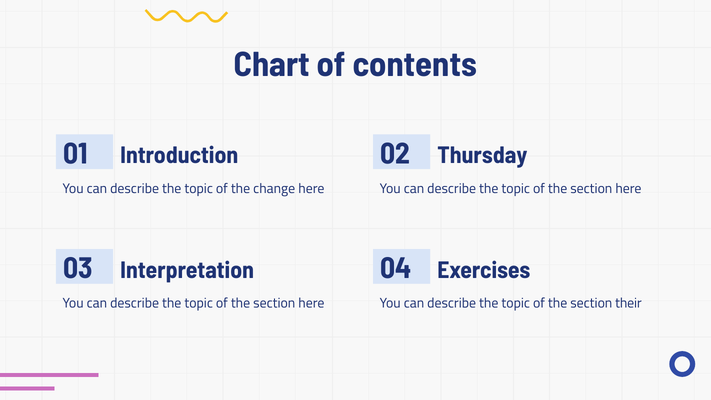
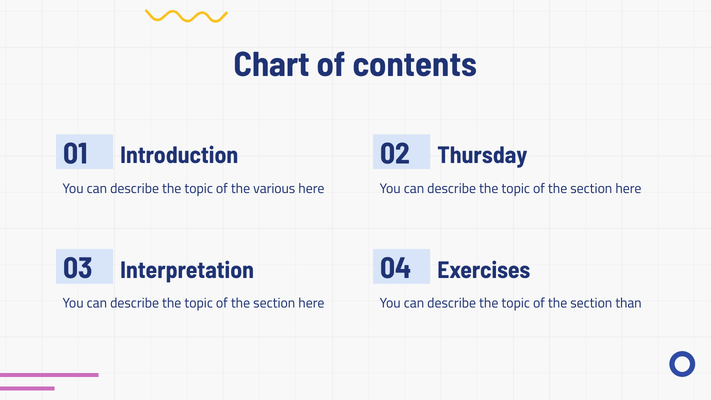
change: change -> various
their: their -> than
